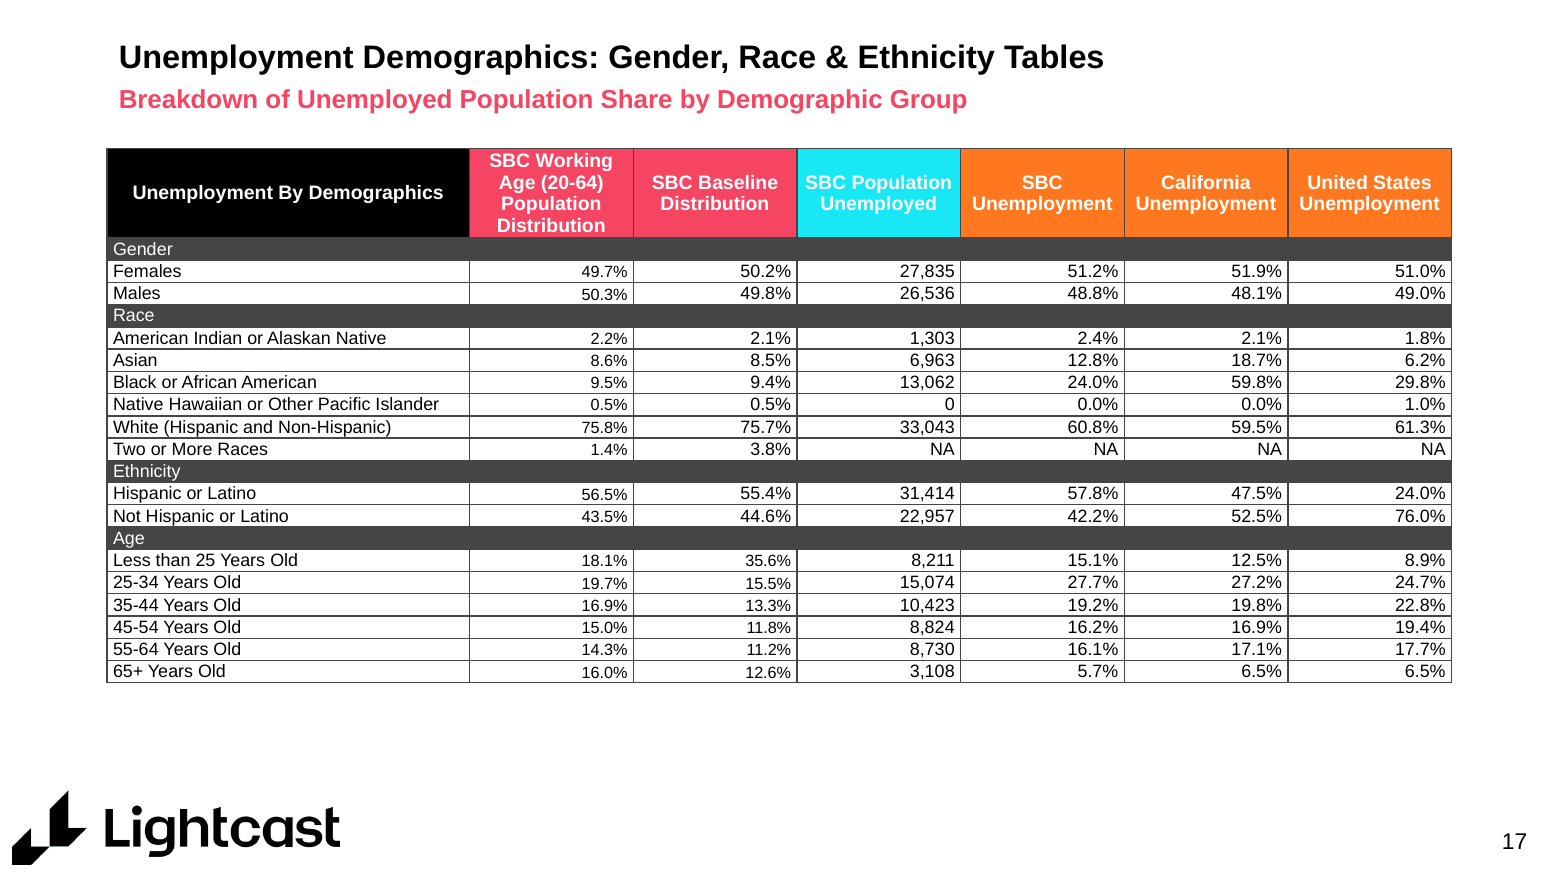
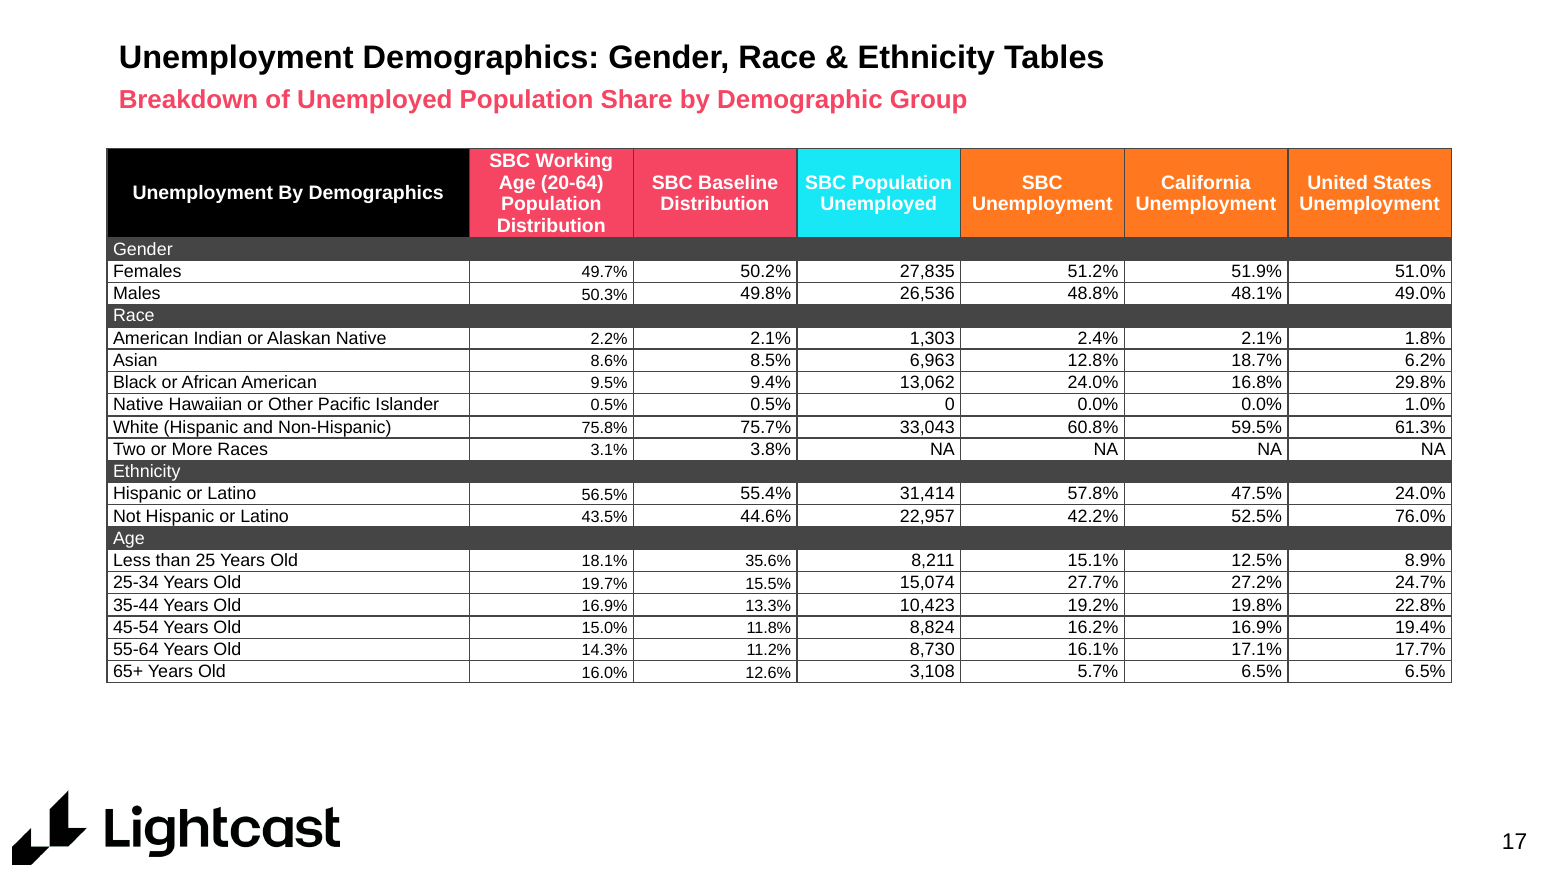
59.8%: 59.8% -> 16.8%
1.4%: 1.4% -> 3.1%
